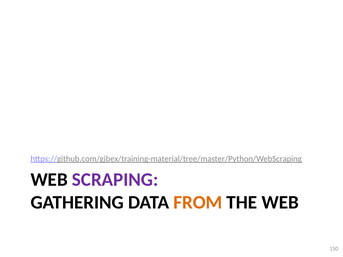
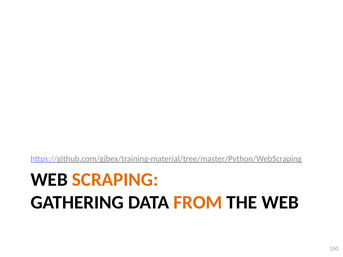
SCRAPING colour: purple -> orange
